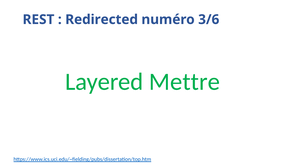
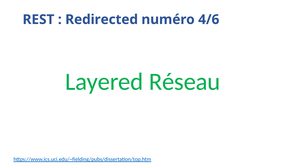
3/6: 3/6 -> 4/6
Mettre: Mettre -> Réseau
